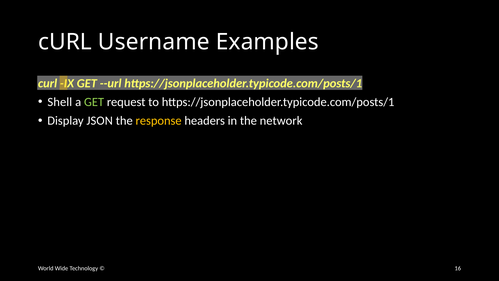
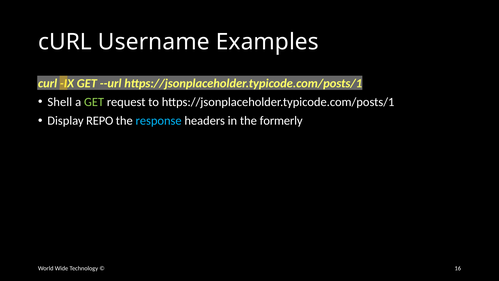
JSON: JSON -> REPO
response colour: yellow -> light blue
network: network -> formerly
